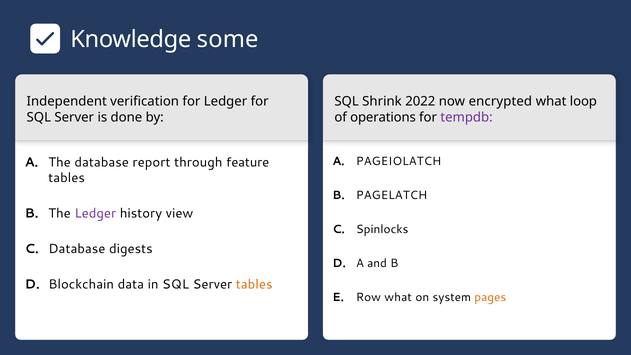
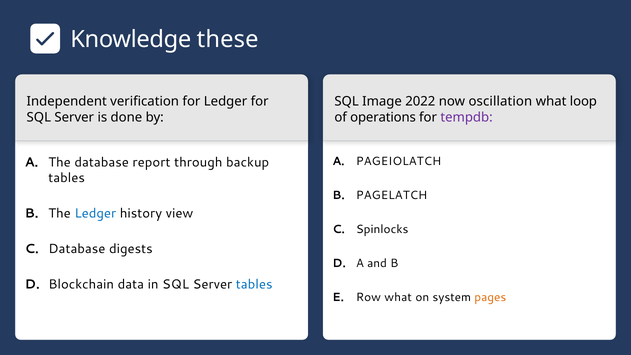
some: some -> these
Shrink: Shrink -> Image
encrypted: encrypted -> oscillation
feature: feature -> backup
Ledger at (95, 214) colour: purple -> blue
tables at (254, 285) colour: orange -> blue
